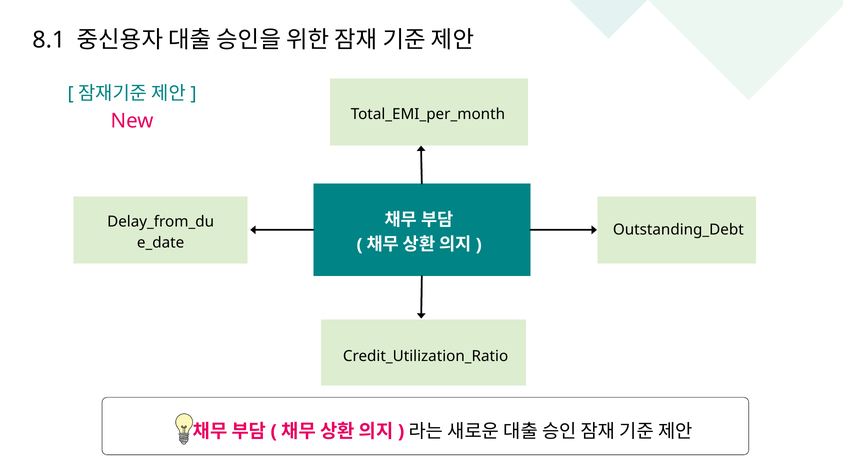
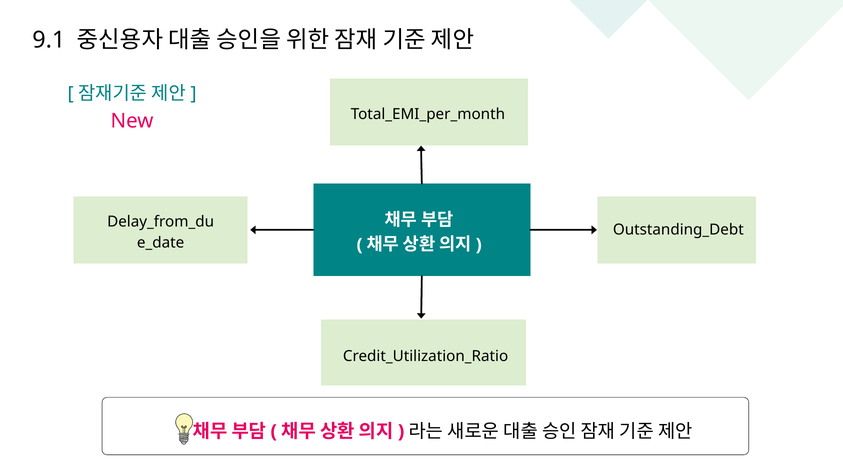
8.1: 8.1 -> 9.1
